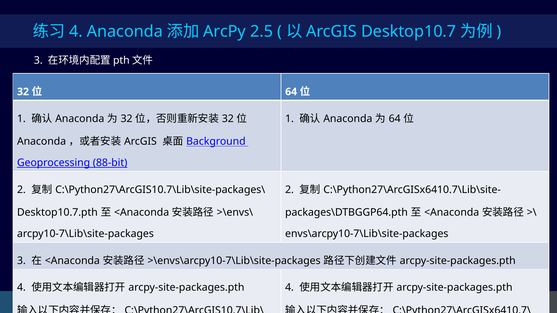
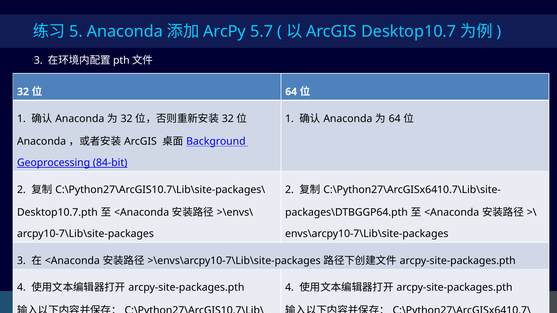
4 at (76, 31): 4 -> 5
2.5: 2.5 -> 5.7
88-bit: 88-bit -> 84-bit
